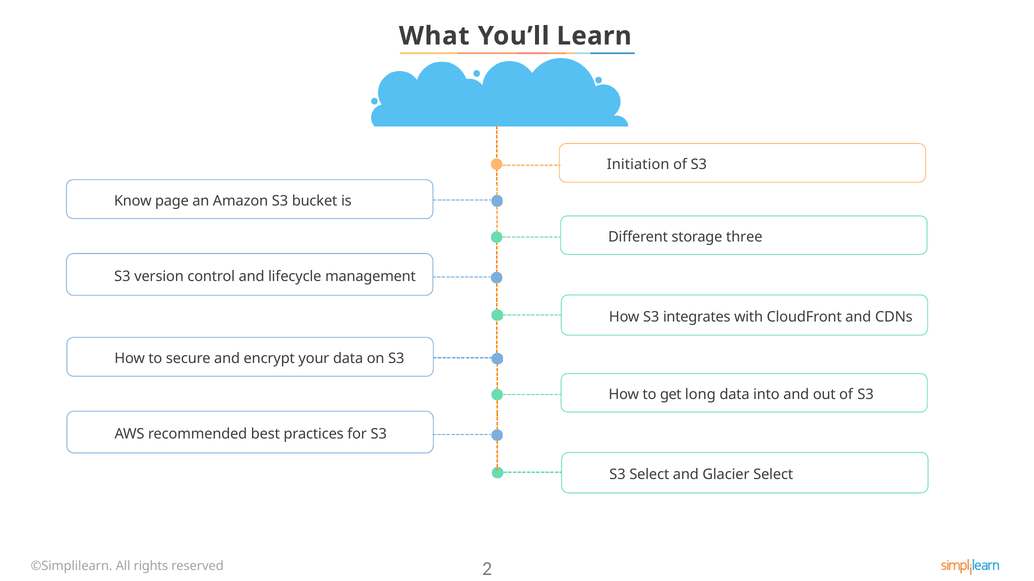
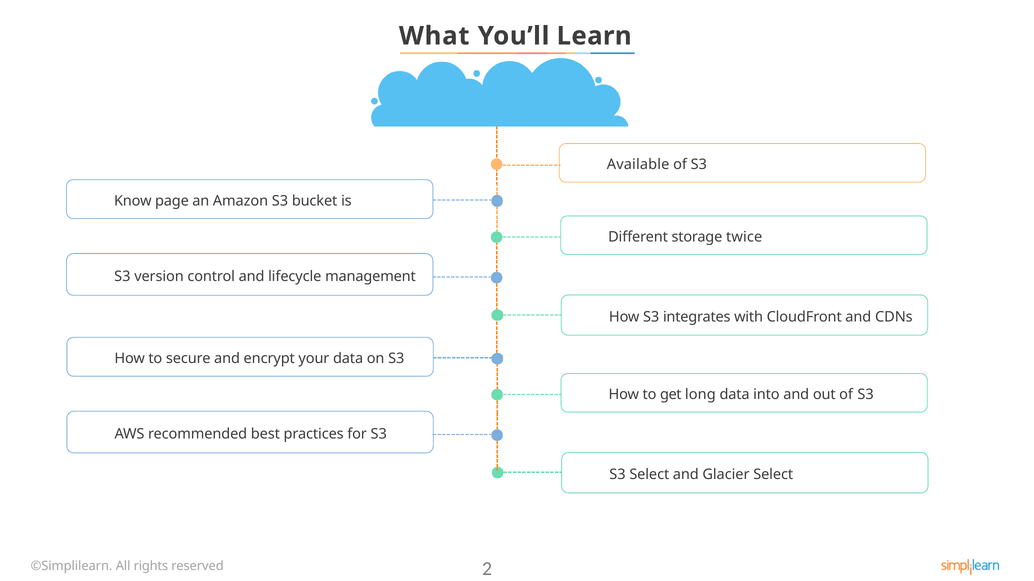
Initiation: Initiation -> Available
three: three -> twice
